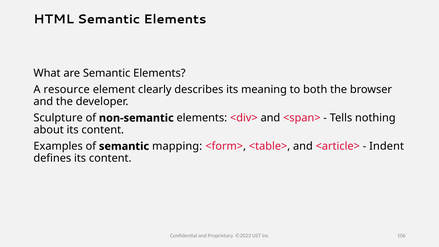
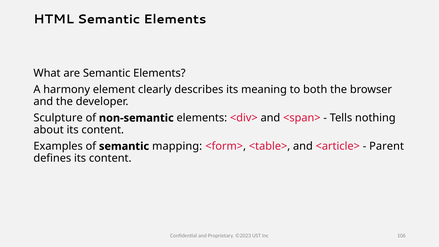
resource: resource -> harmony
Indent: Indent -> Parent
